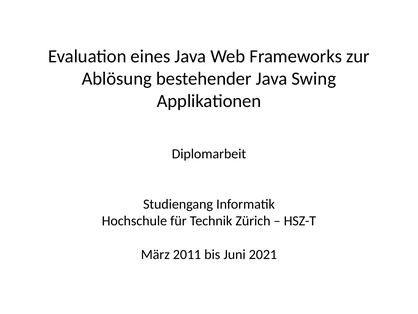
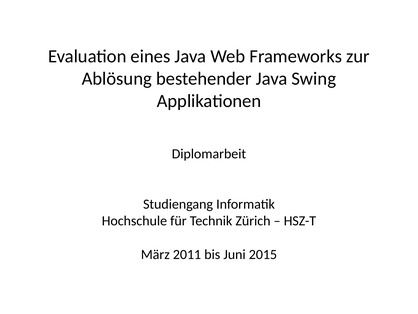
2021: 2021 -> 2015
